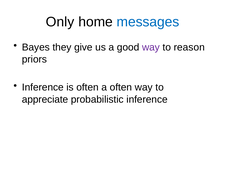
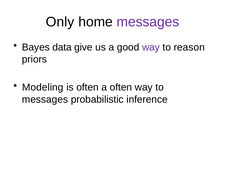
messages at (148, 22) colour: blue -> purple
they: they -> data
Inference at (43, 87): Inference -> Modeling
appreciate at (45, 99): appreciate -> messages
